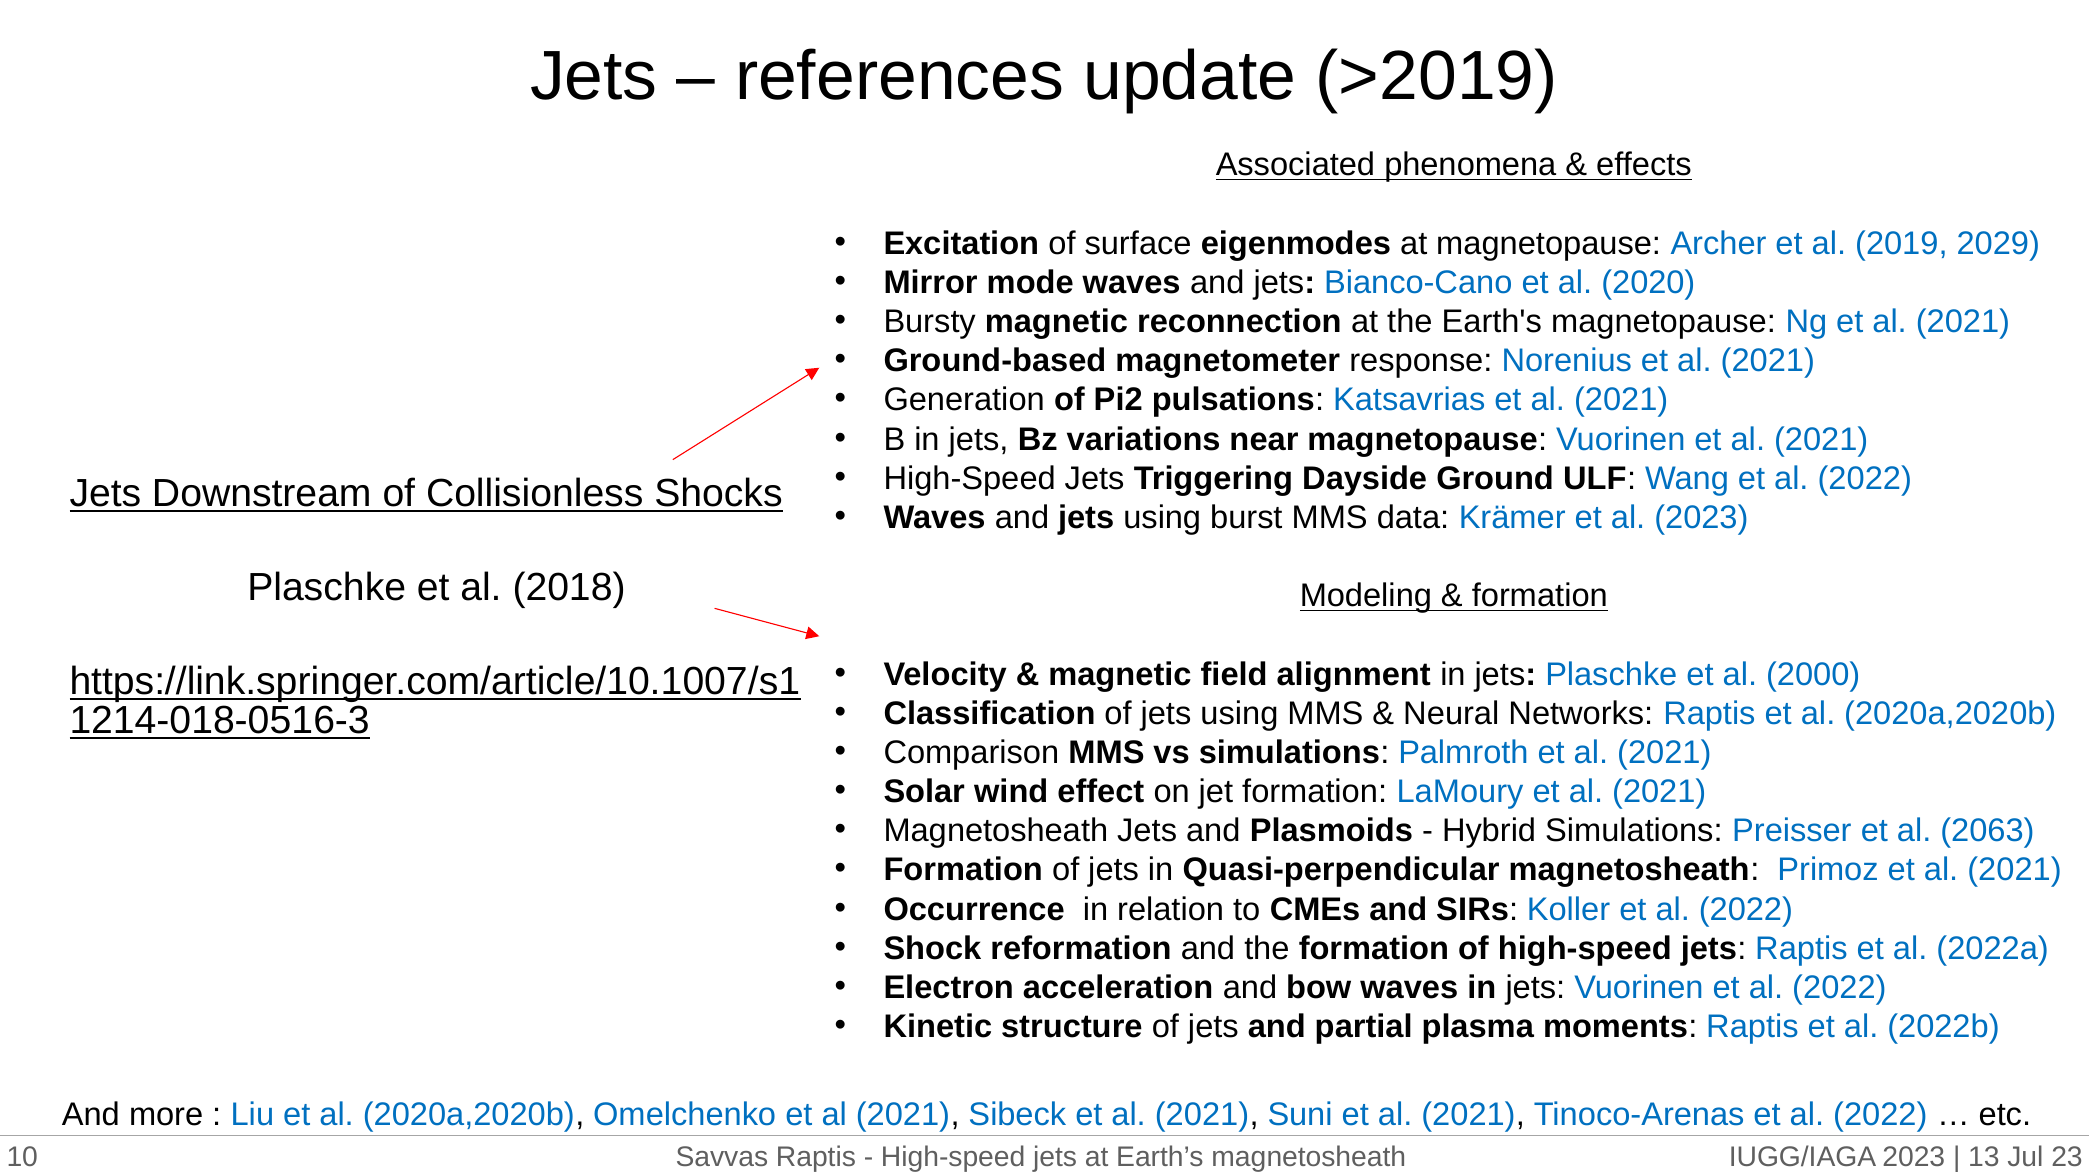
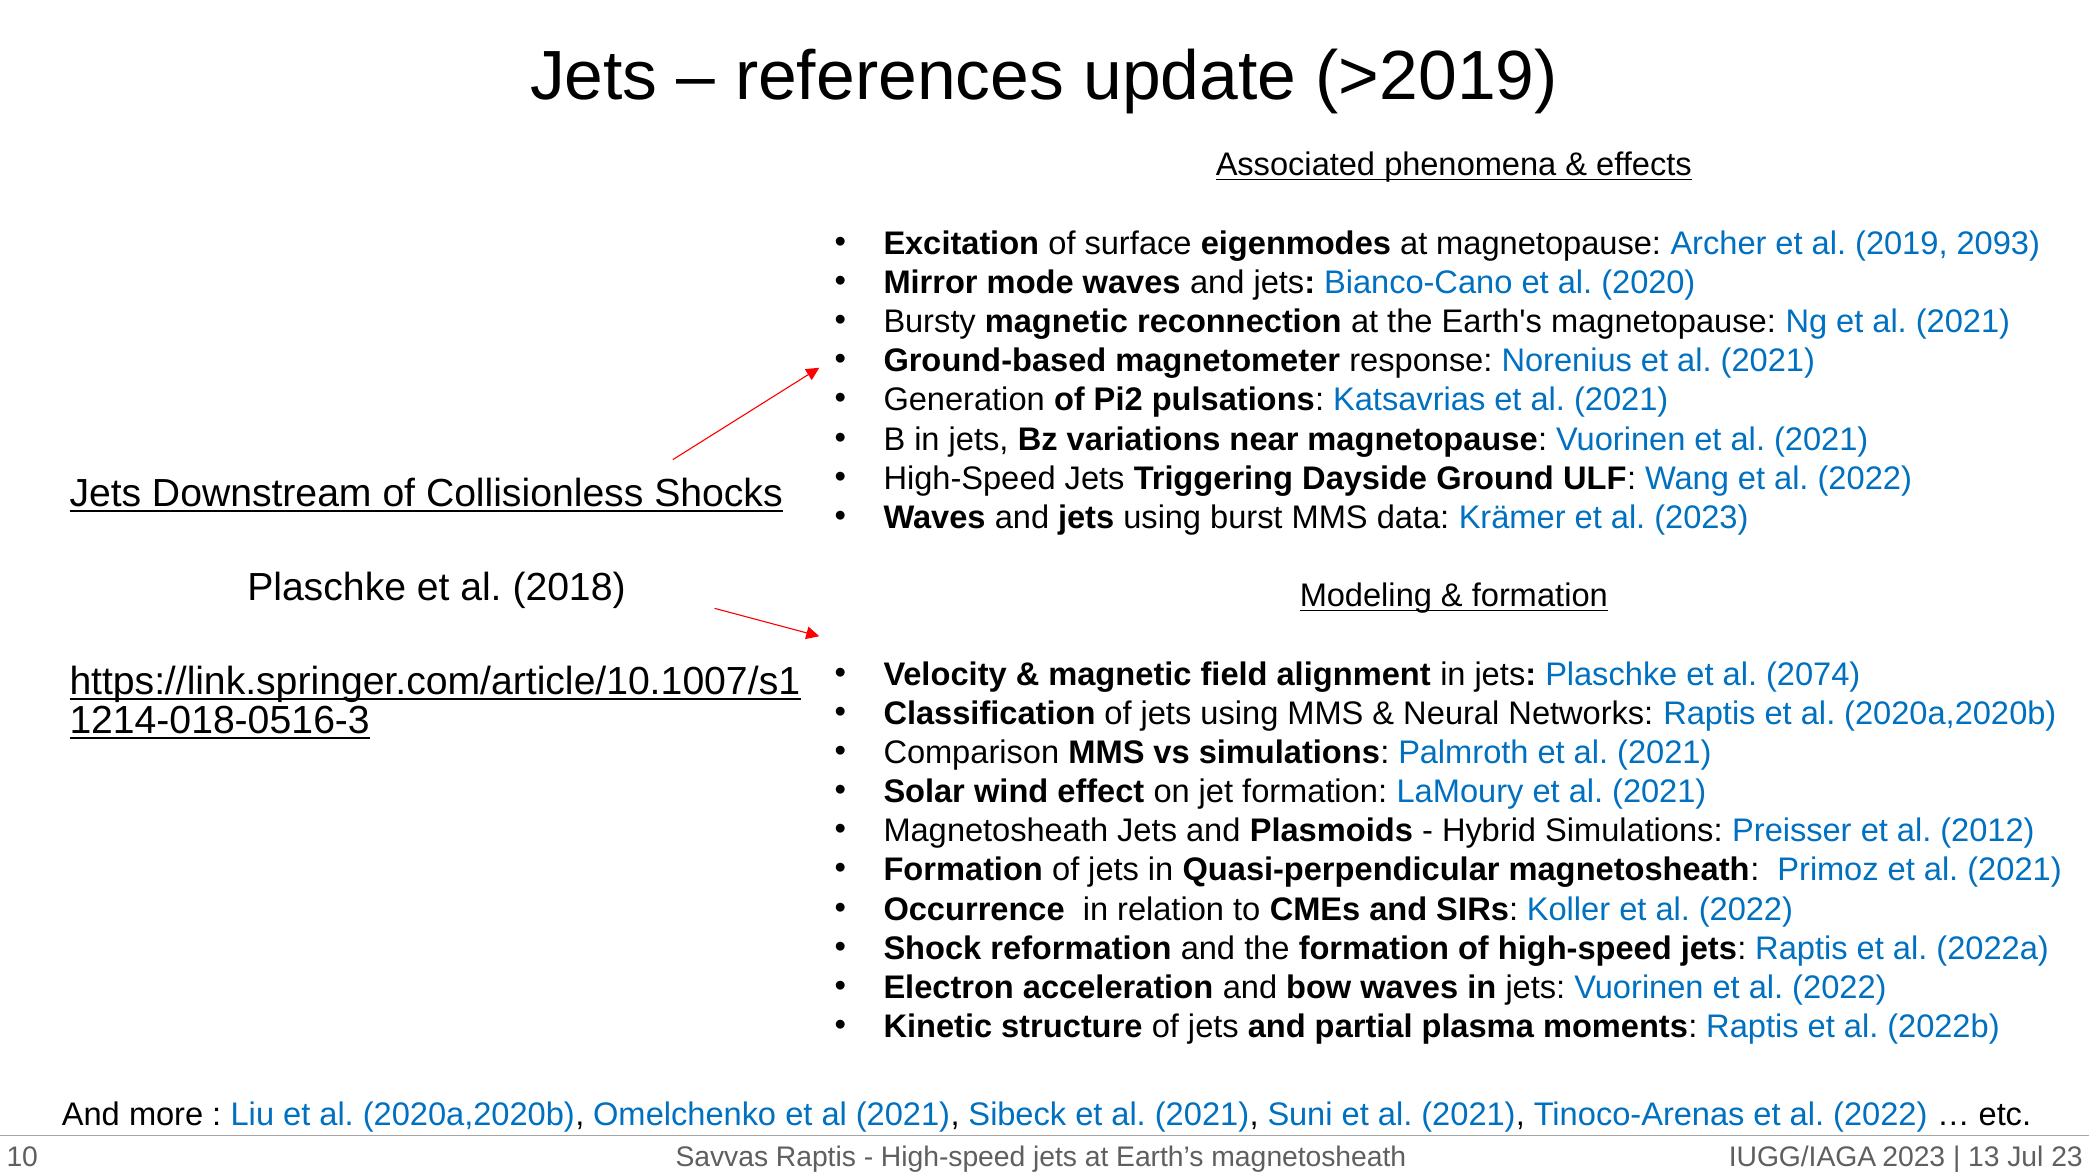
2029: 2029 -> 2093
2000: 2000 -> 2074
2063: 2063 -> 2012
